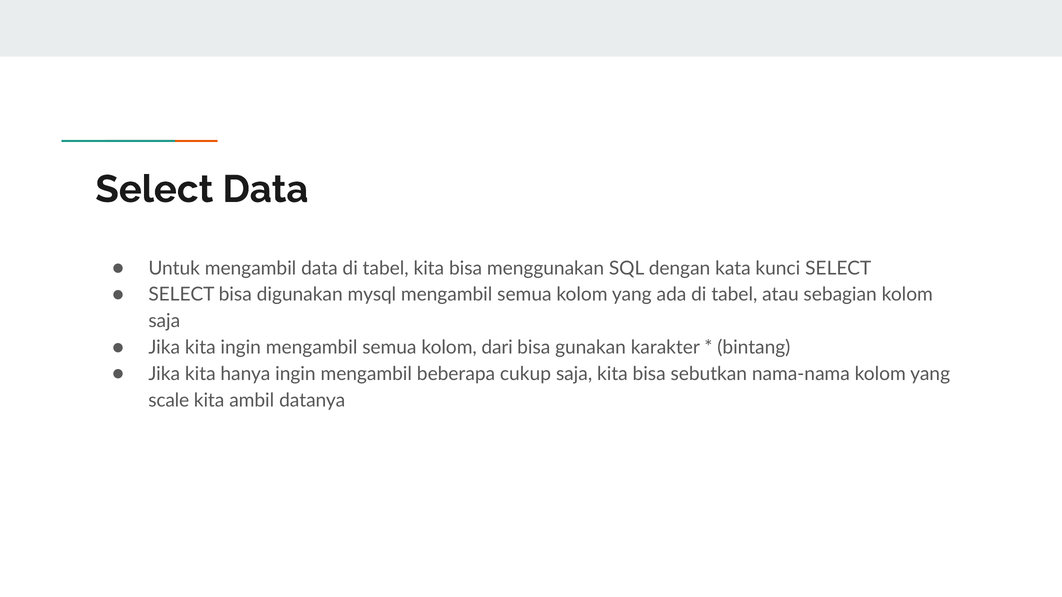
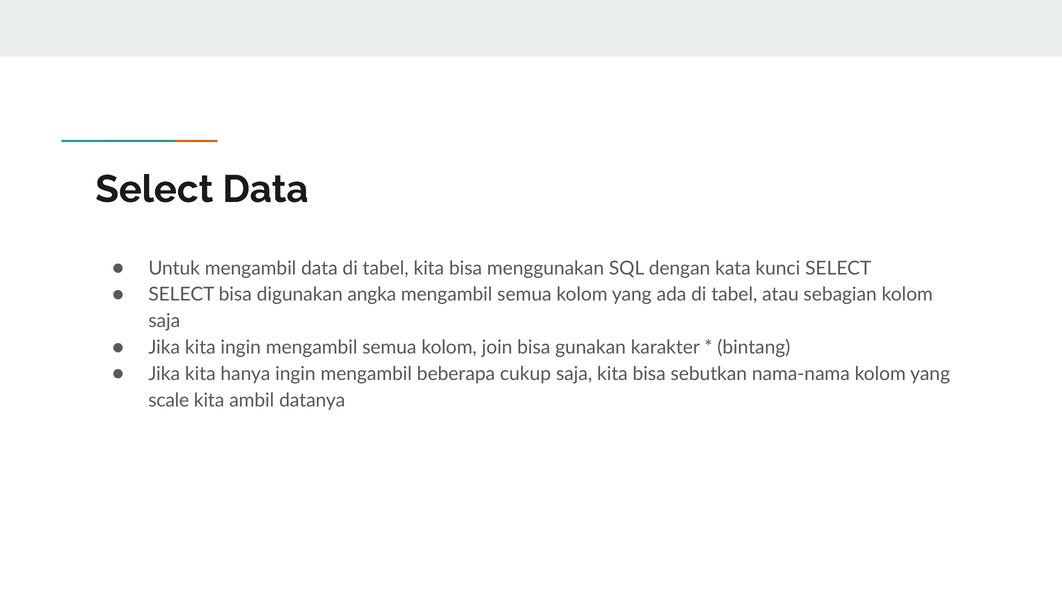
mysql: mysql -> angka
dari: dari -> join
